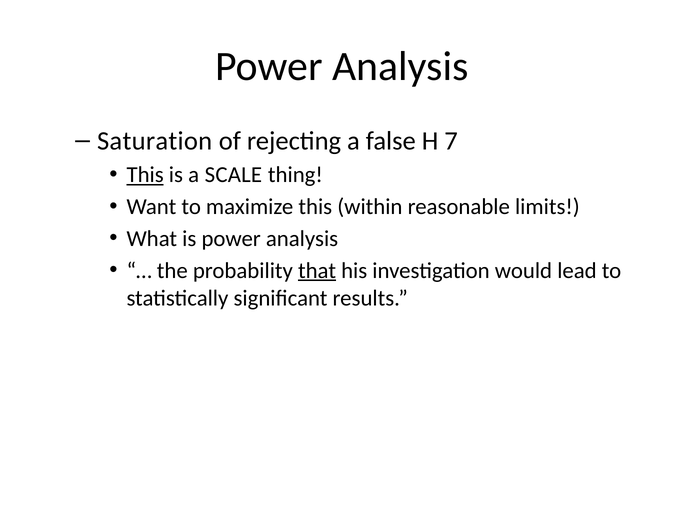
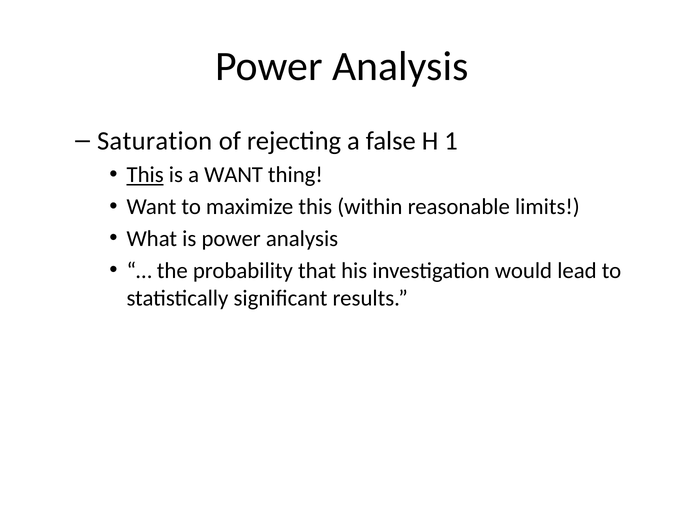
7: 7 -> 1
a SCALE: SCALE -> WANT
that underline: present -> none
